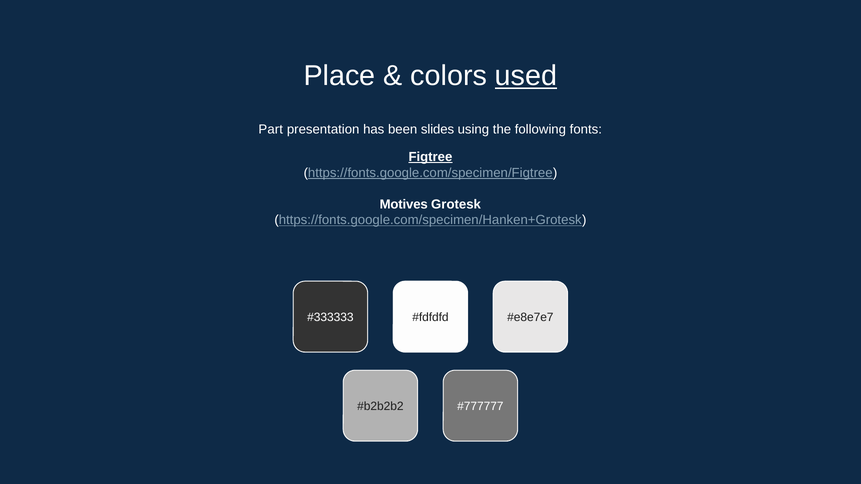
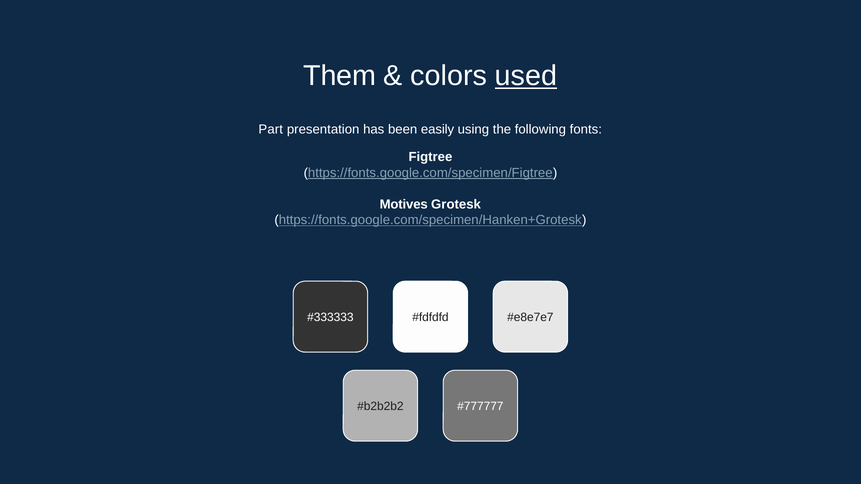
Place: Place -> Them
slides: slides -> easily
Figtree underline: present -> none
